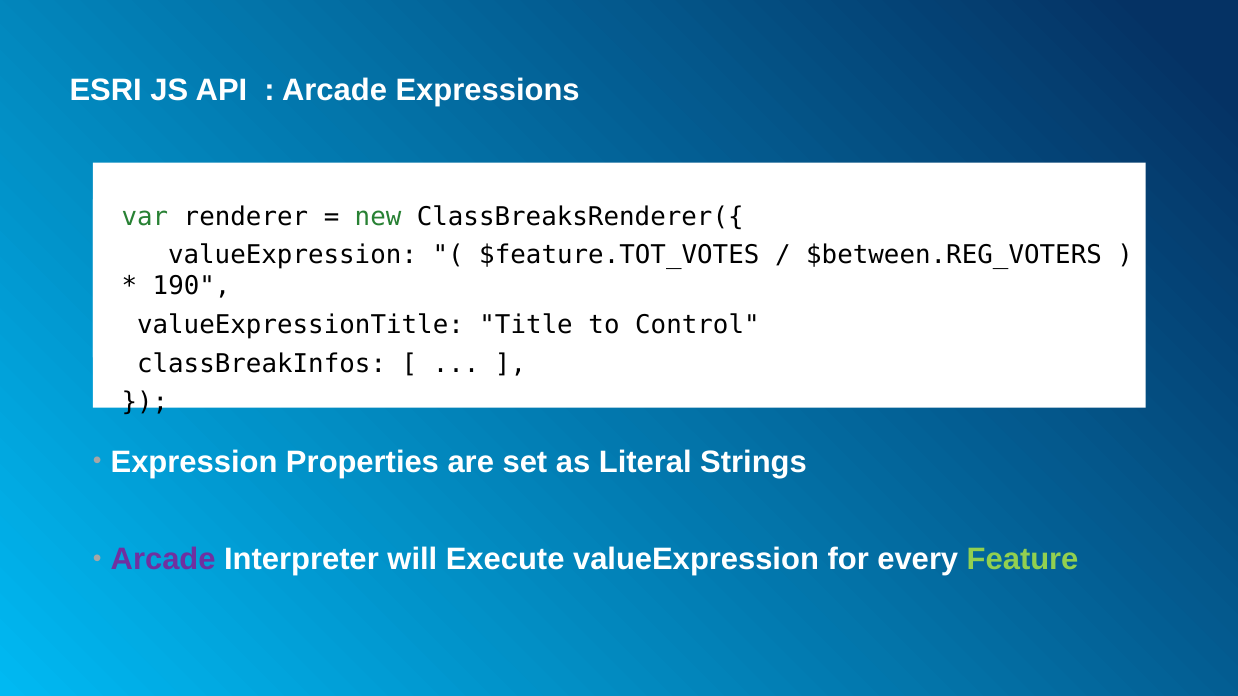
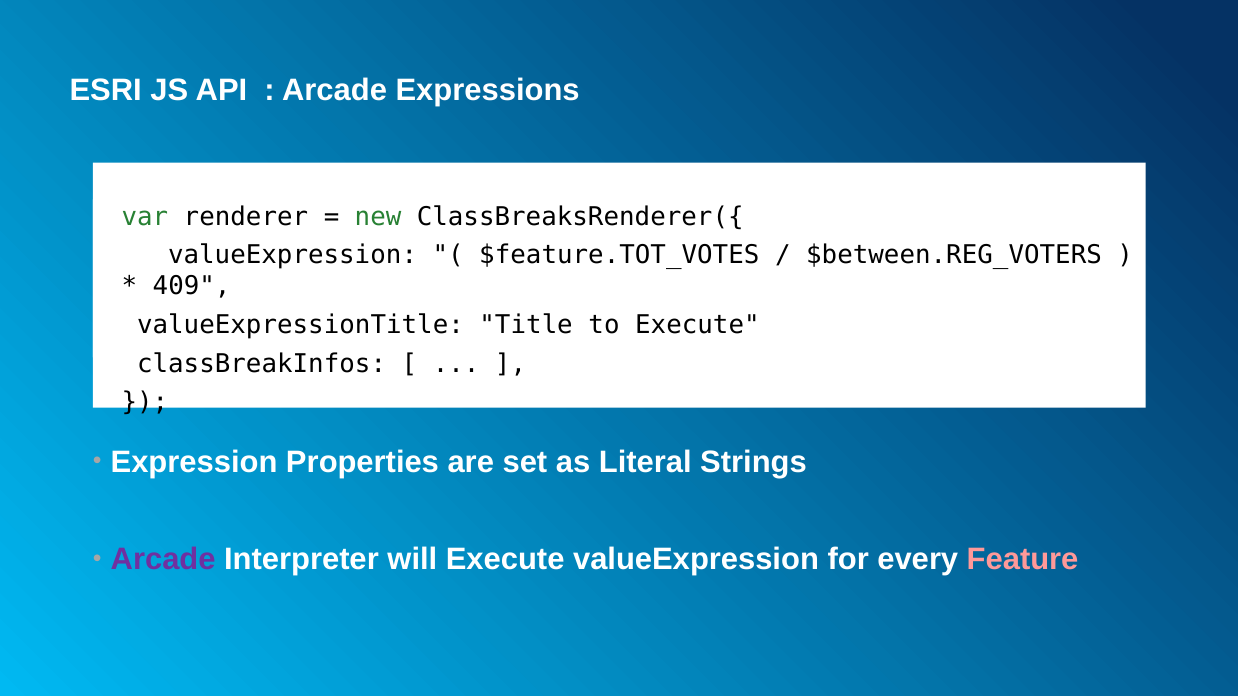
190: 190 -> 409
to Control: Control -> Execute
Feature colour: light green -> pink
